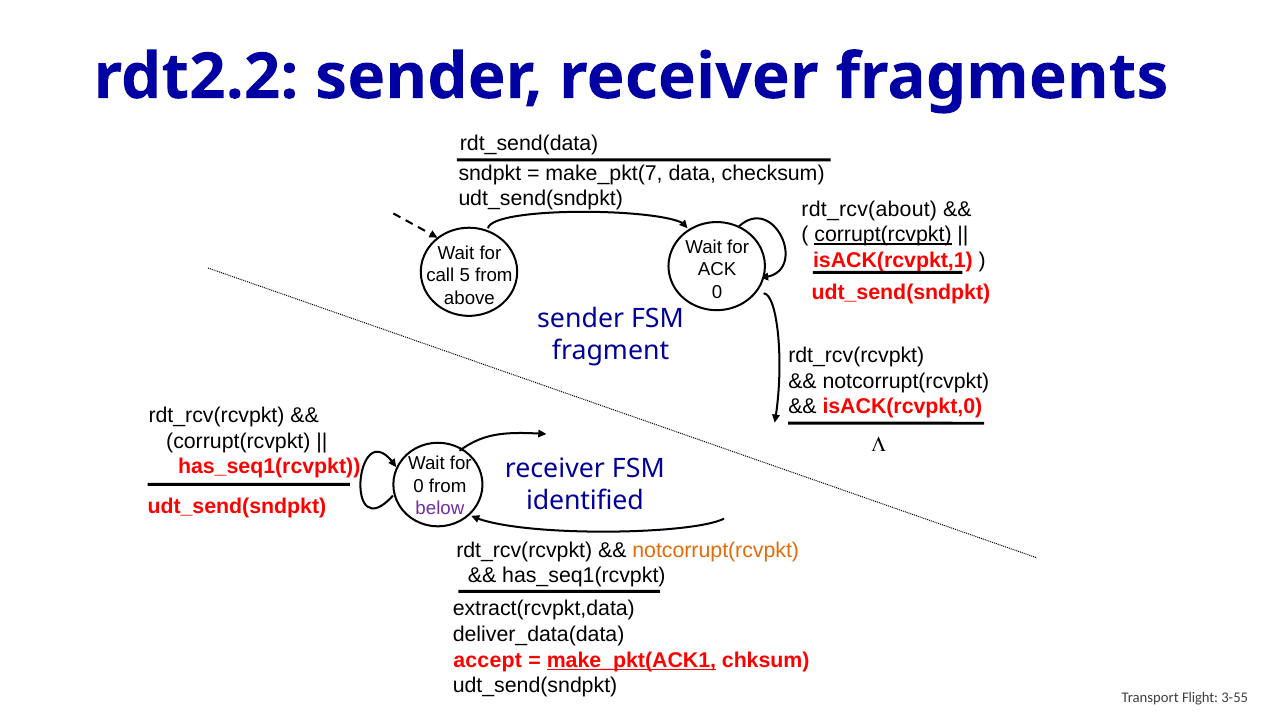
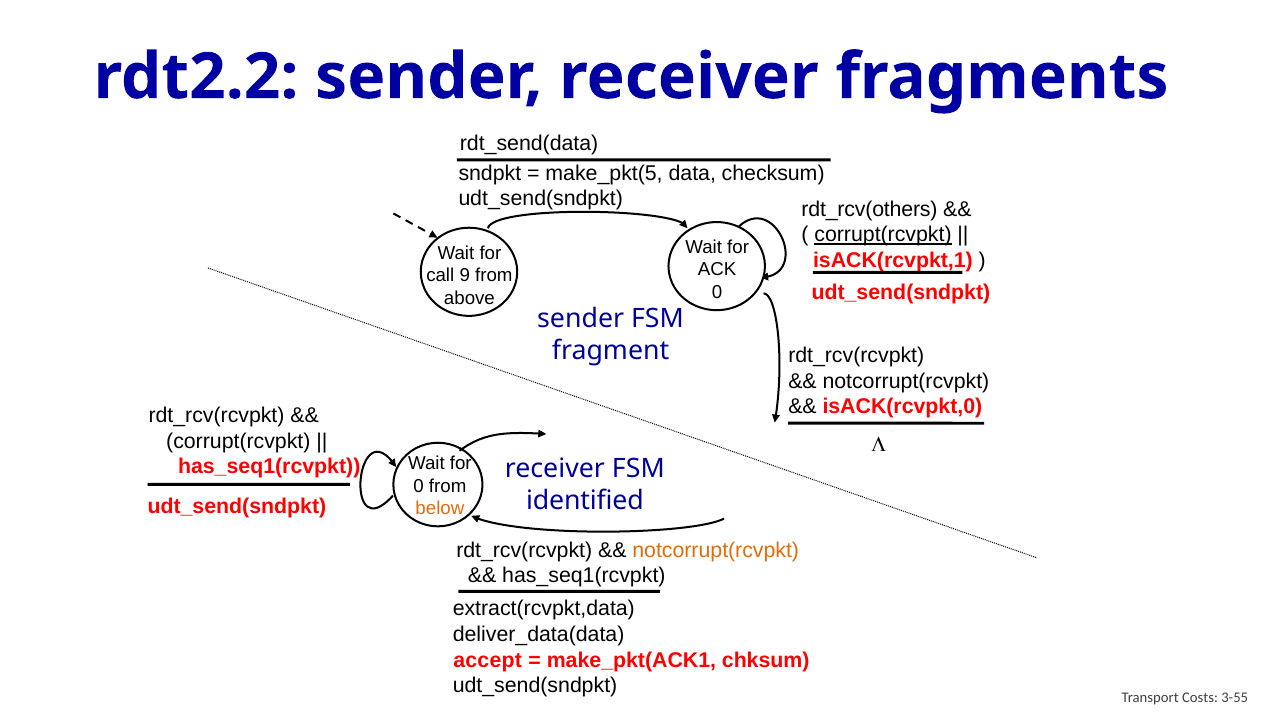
make_pkt(7: make_pkt(7 -> make_pkt(5
rdt_rcv(about: rdt_rcv(about -> rdt_rcv(others
5: 5 -> 9
below colour: purple -> orange
make_pkt(ACK1 underline: present -> none
Flight: Flight -> Costs
